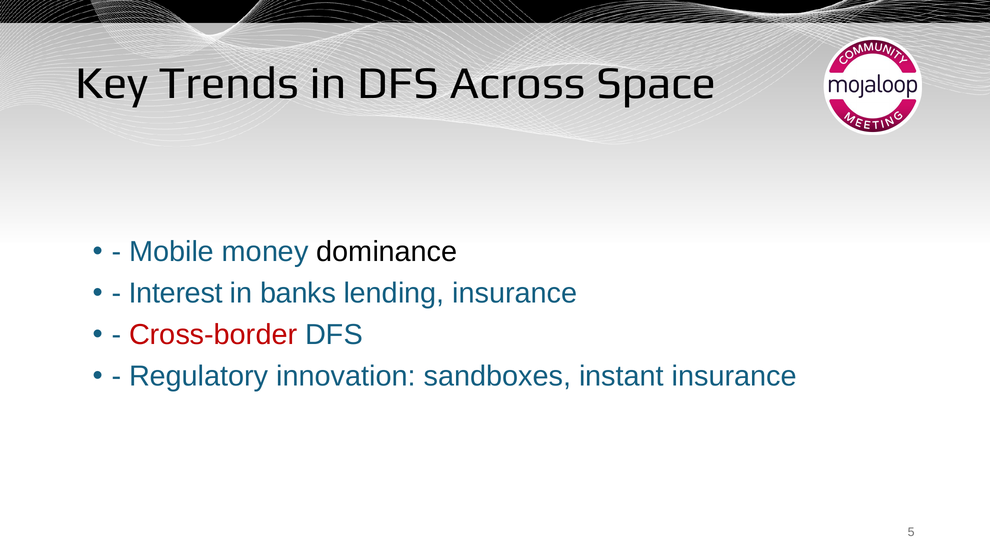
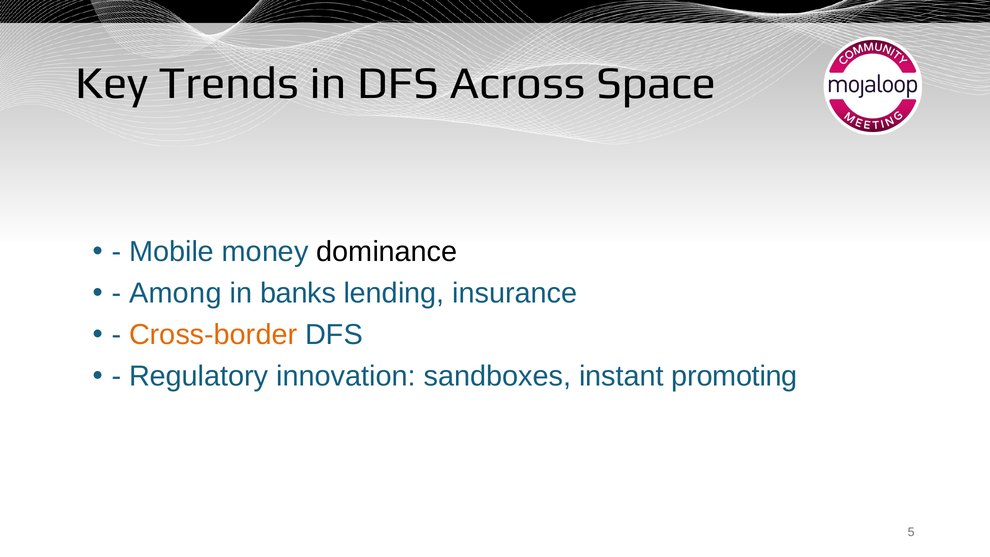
Interest: Interest -> Among
Cross-border colour: red -> orange
instant insurance: insurance -> promoting
